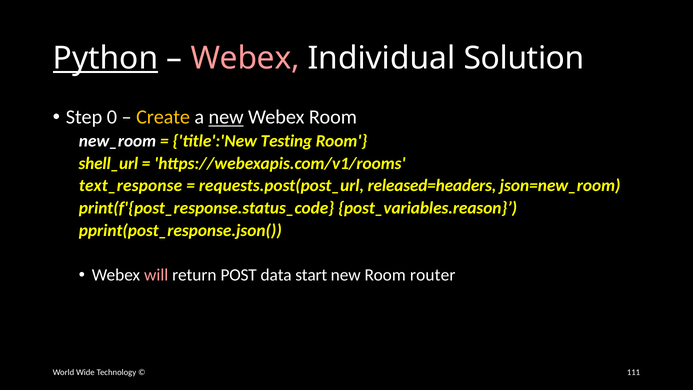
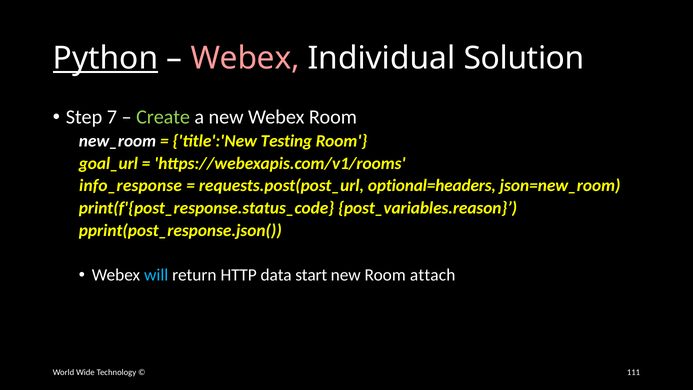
0: 0 -> 7
Create colour: yellow -> light green
new at (226, 117) underline: present -> none
shell_url: shell_url -> goal_url
text_response: text_response -> info_response
released=headers: released=headers -> optional=headers
will colour: pink -> light blue
POST: POST -> HTTP
router: router -> attach
